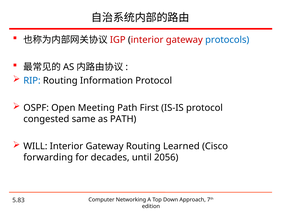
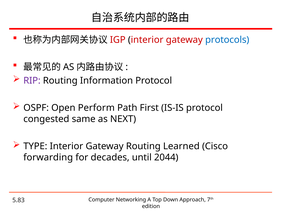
RIP colour: blue -> purple
Meeting: Meeting -> Perform
as PATH: PATH -> NEXT
WILL: WILL -> TYPE
2056: 2056 -> 2044
